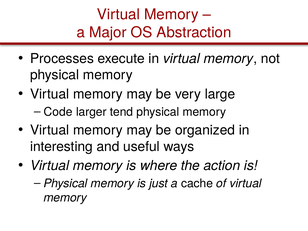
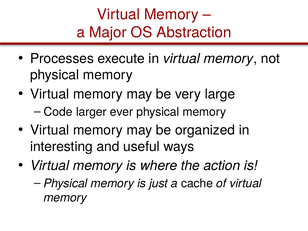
tend: tend -> ever
